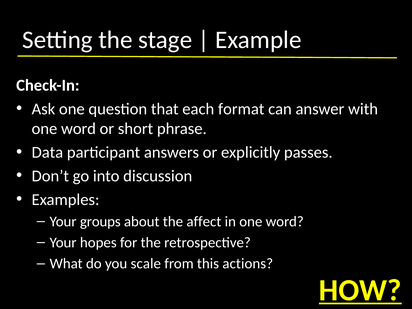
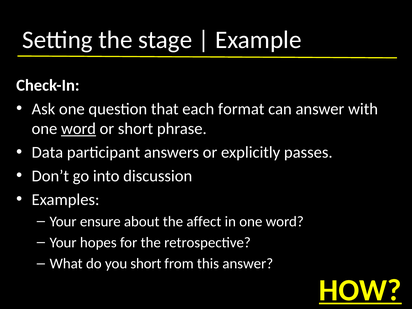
word at (79, 129) underline: none -> present
groups: groups -> ensure
you scale: scale -> short
this actions: actions -> answer
